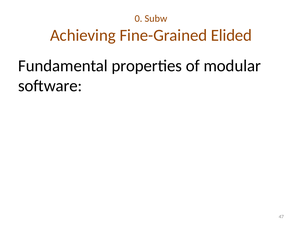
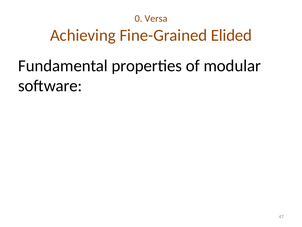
Subw: Subw -> Versa
